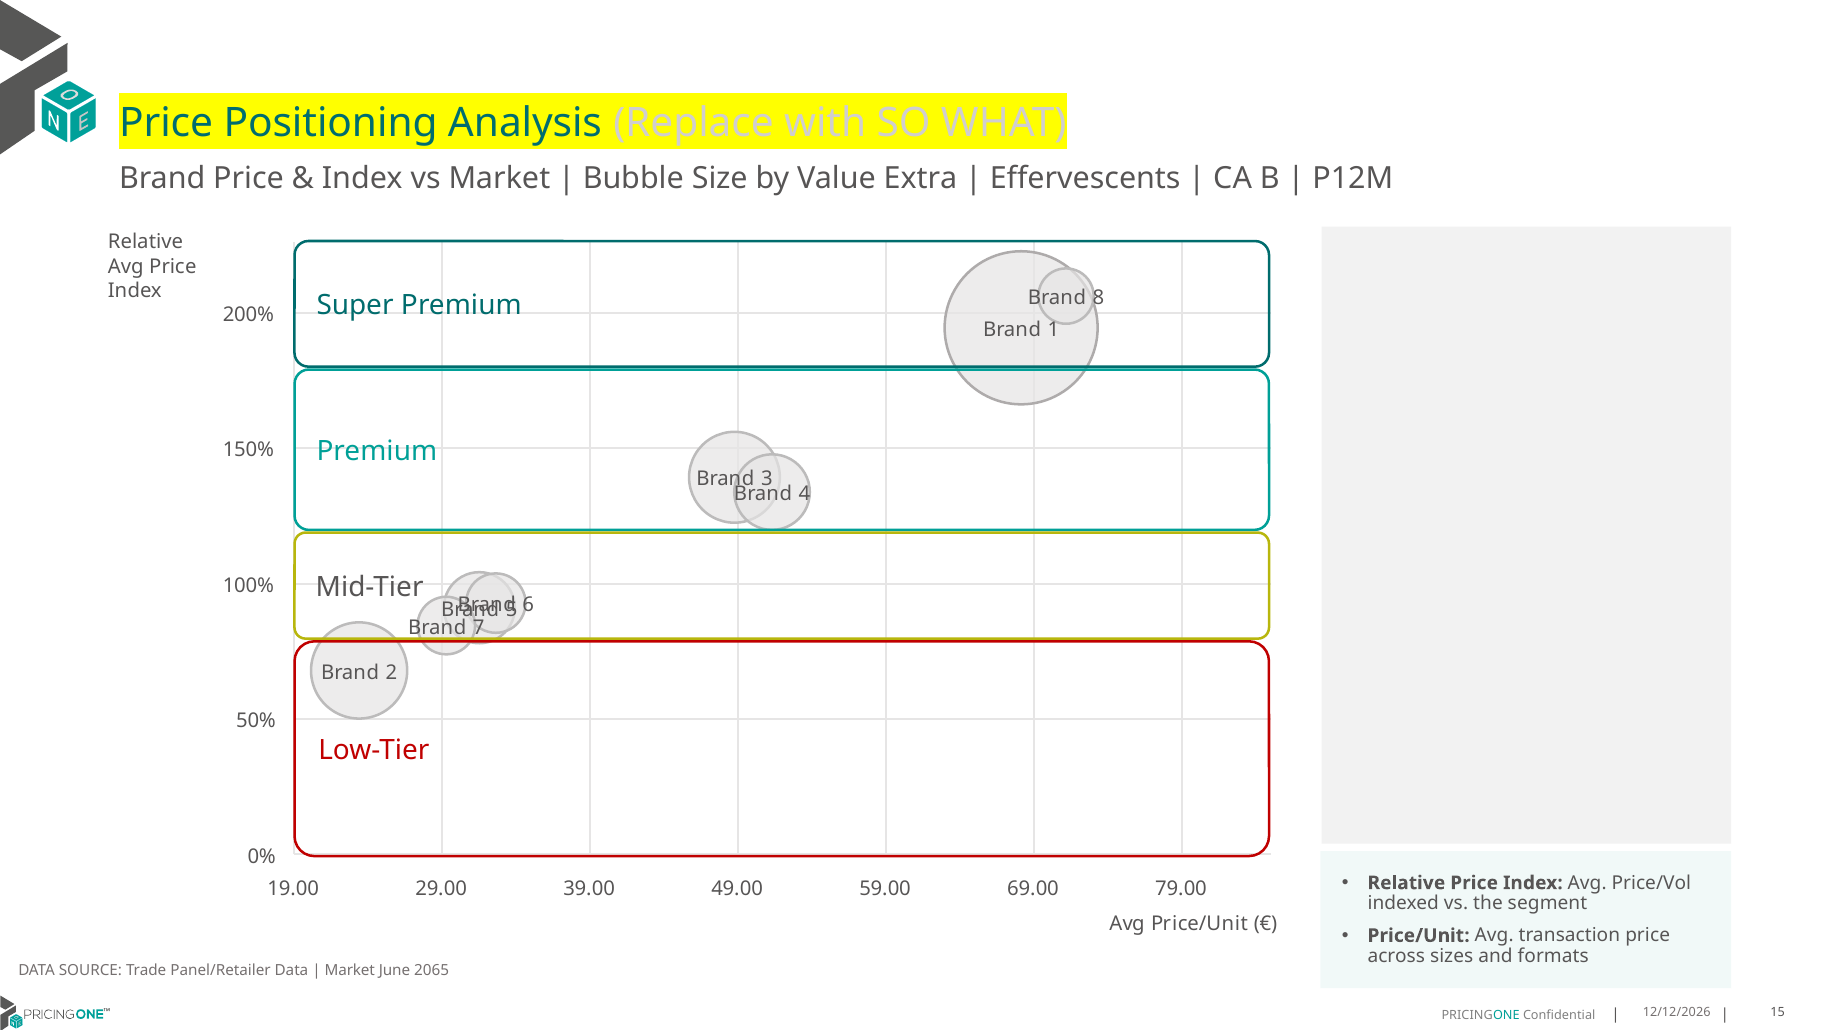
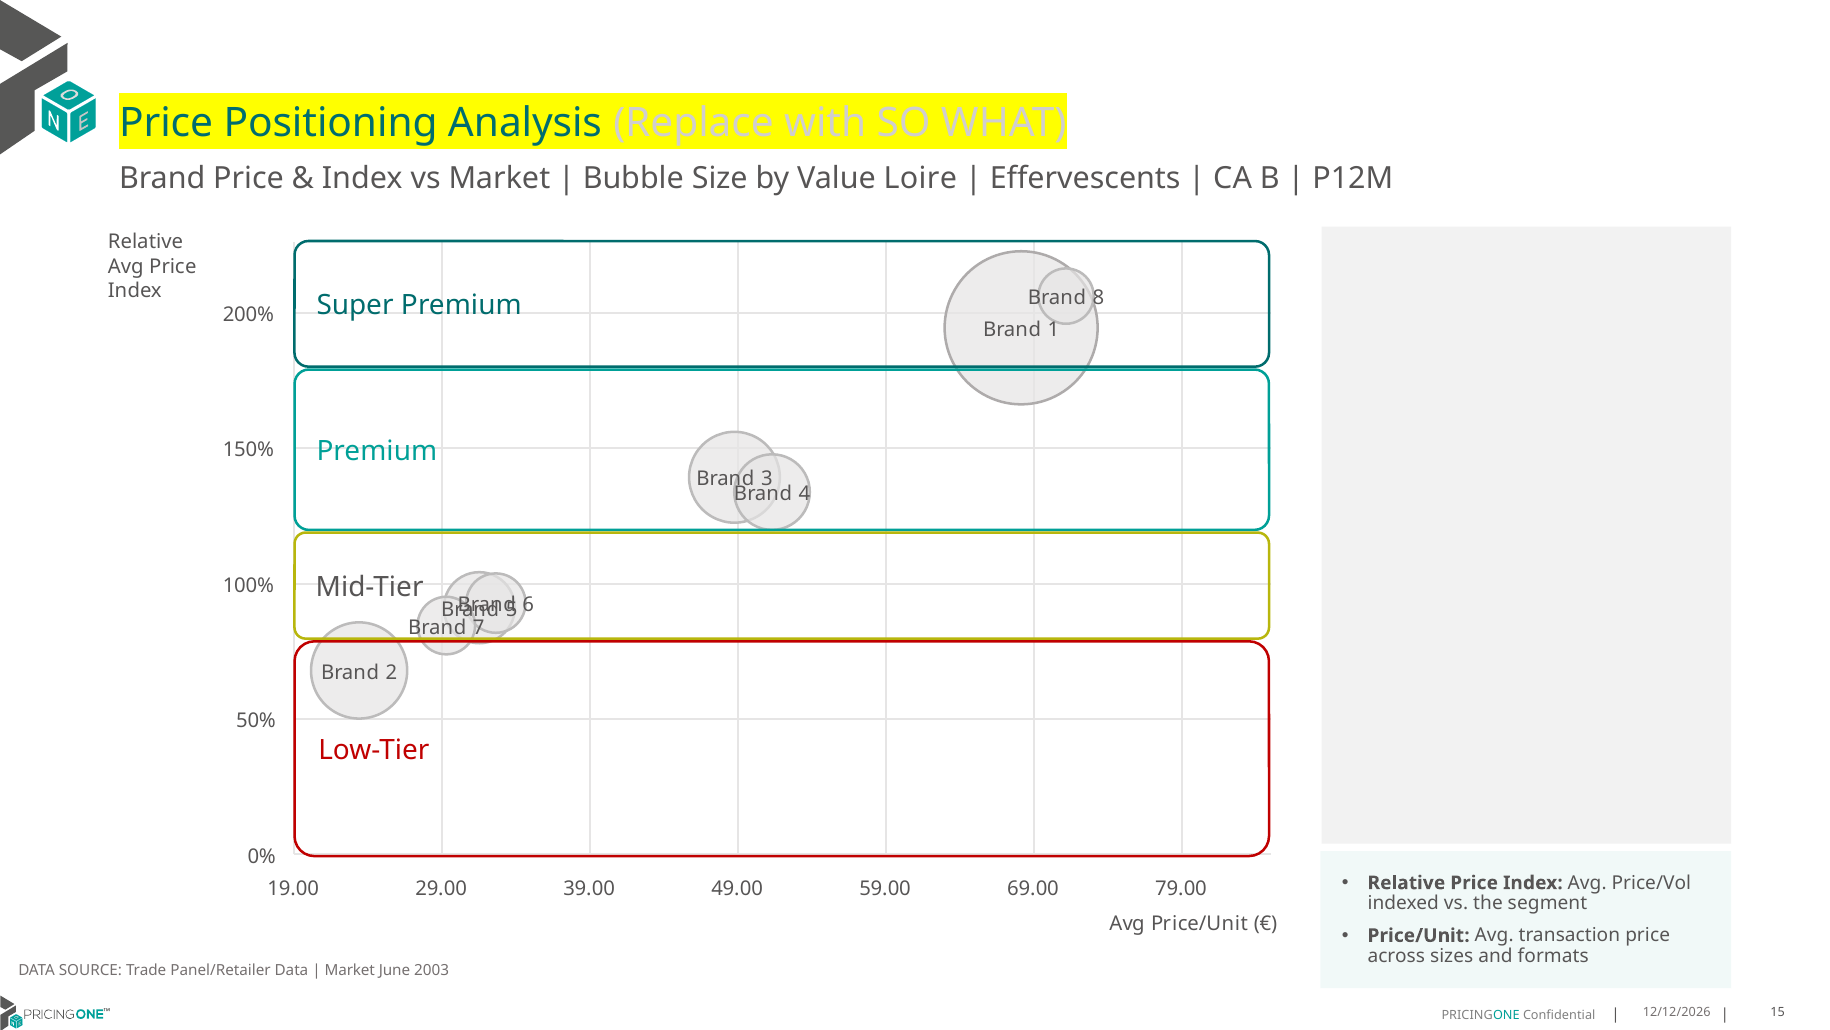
Extra: Extra -> Loire
2065: 2065 -> 2003
